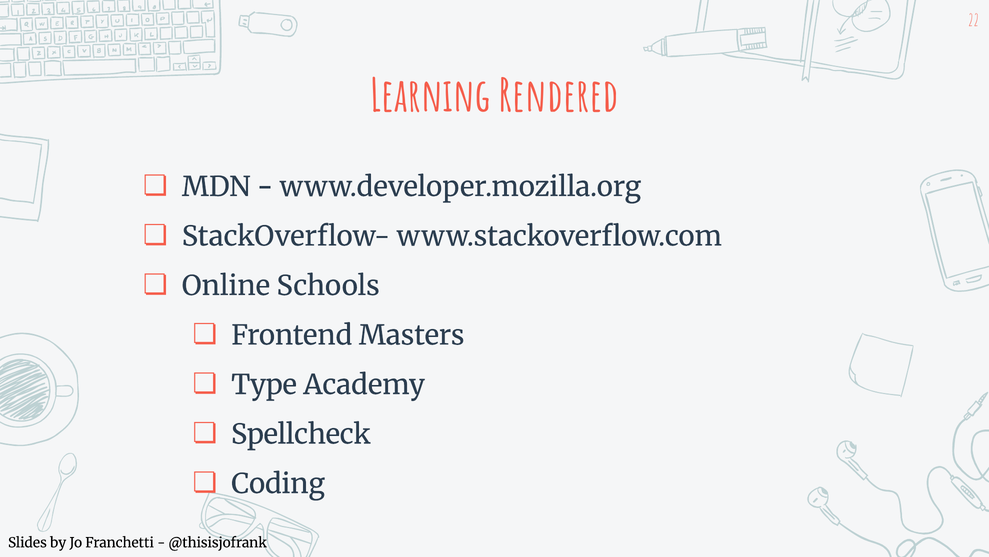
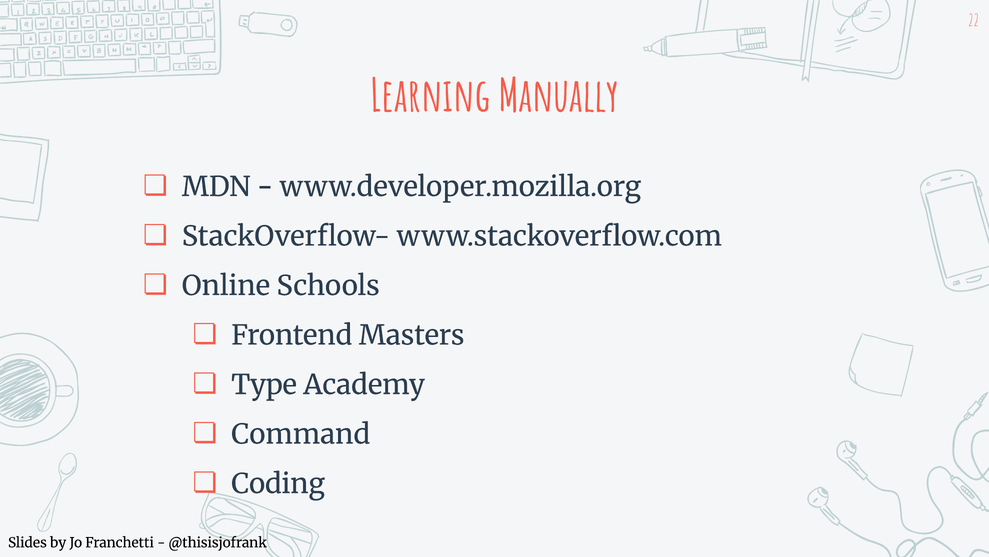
Rendered: Rendered -> Manually
Spellcheck: Spellcheck -> Command
